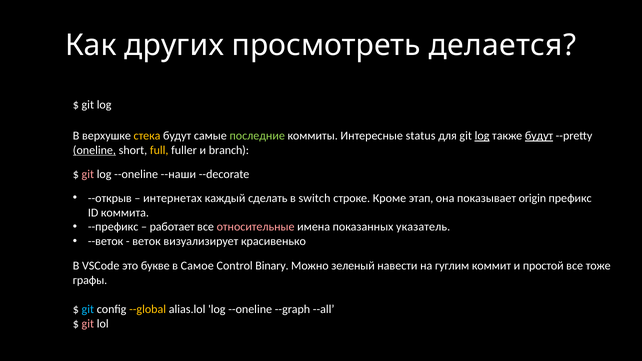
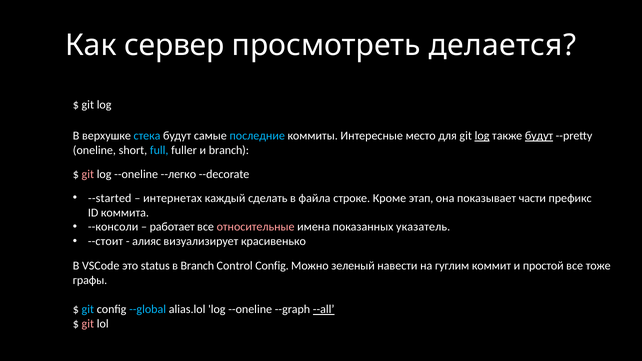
других: других -> сервер
стека colour: yellow -> light blue
последние colour: light green -> light blue
status: status -> место
oneline underline: present -> none
full colour: yellow -> light blue
--наши: --наши -> --легко
--открыв: --открыв -> --started
switch: switch -> файла
origin: origin -> части
--префикс: --префикс -> --консоли
--веток: --веток -> --стоит
веток: веток -> алияс
букве: букве -> status
в Самое: Самое -> Branch
Control Binary: Binary -> Config
--global colour: yellow -> light blue
--all underline: none -> present
